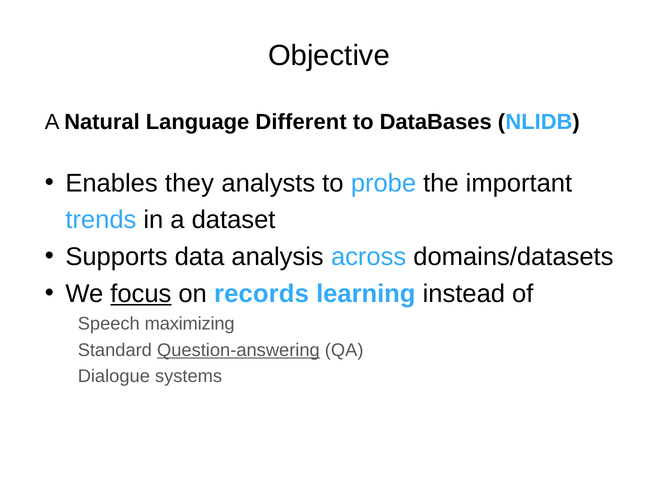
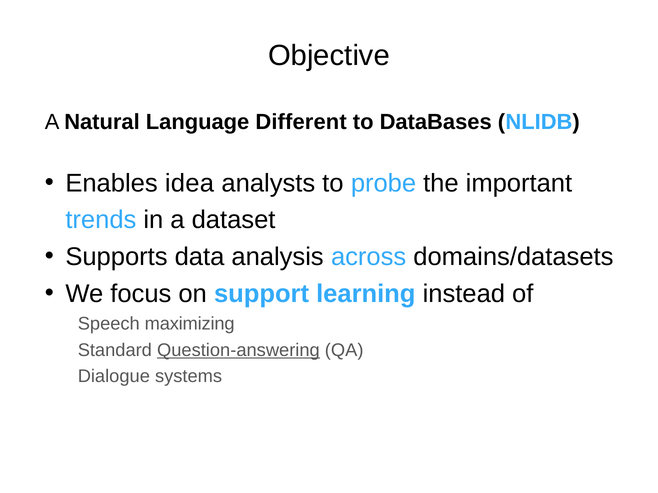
they: they -> idea
focus underline: present -> none
records: records -> support
